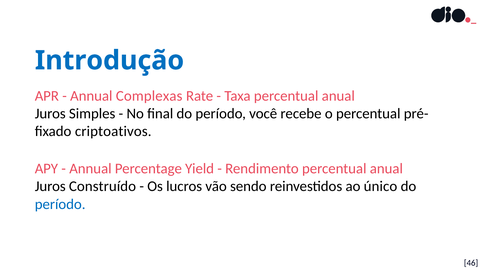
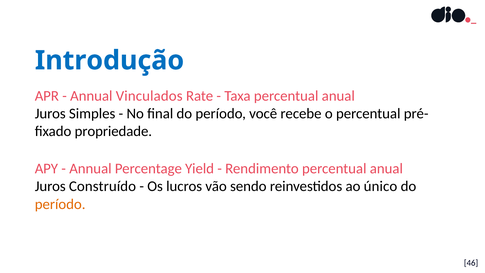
Complexas: Complexas -> Vinculados
criptoativos: criptoativos -> propriedade
período at (60, 204) colour: blue -> orange
